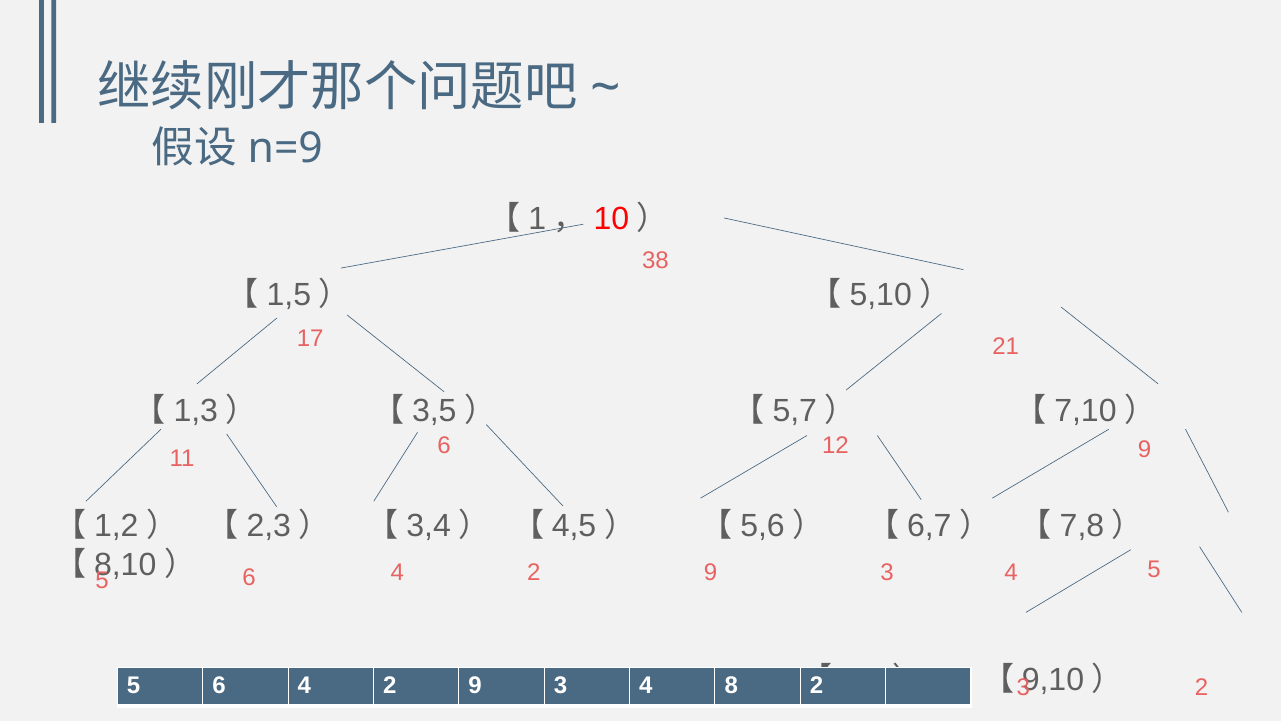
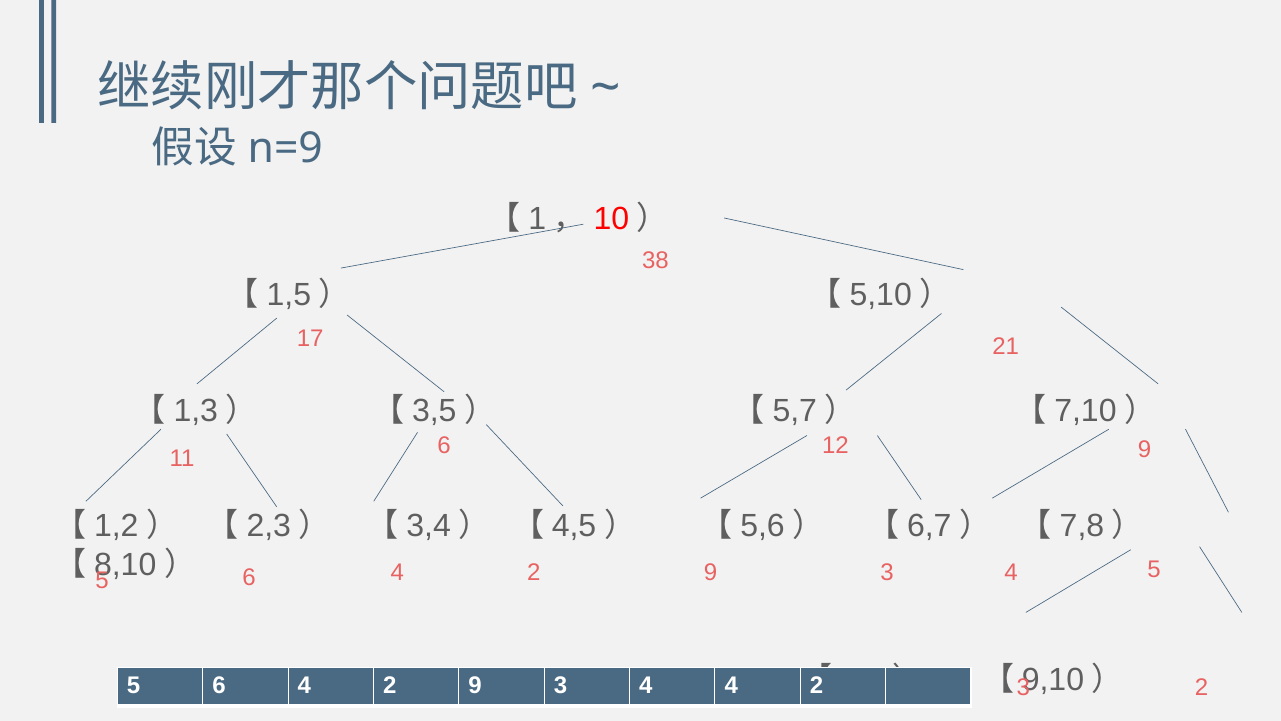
4 8: 8 -> 4
